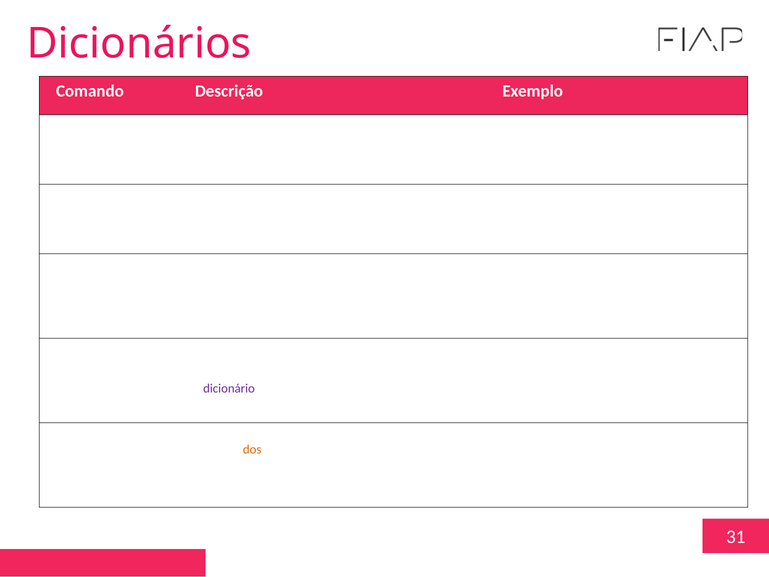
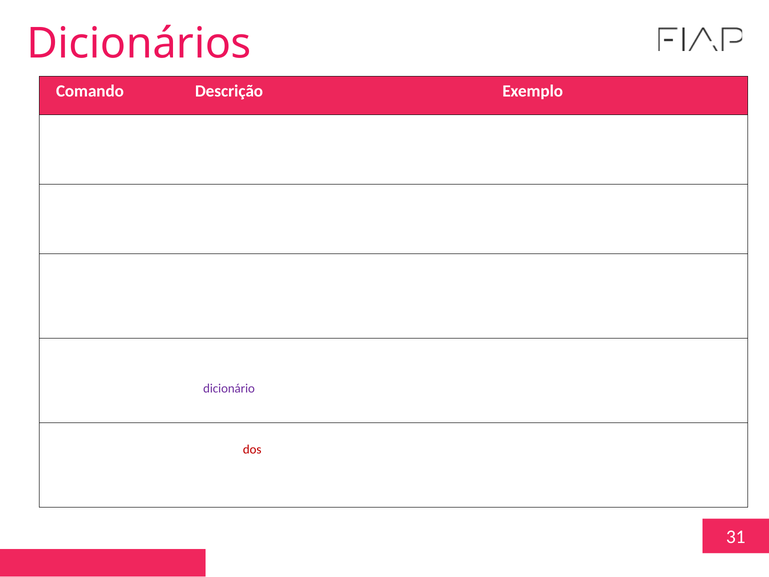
dos colour: orange -> red
